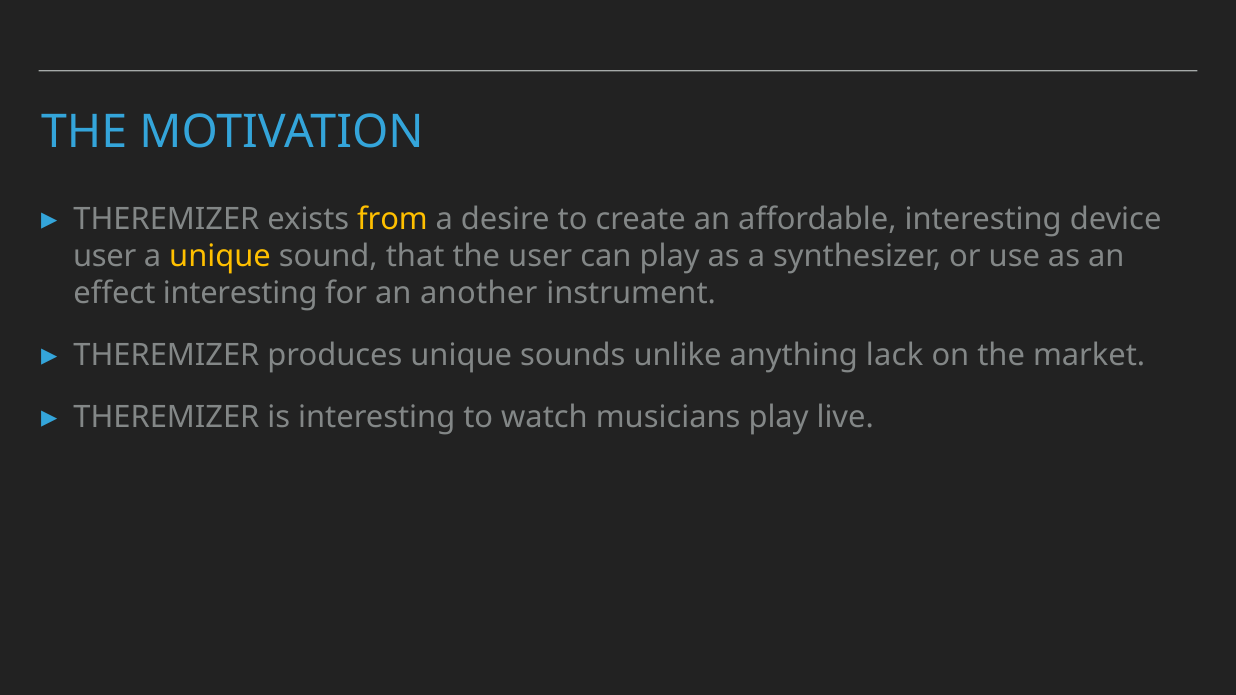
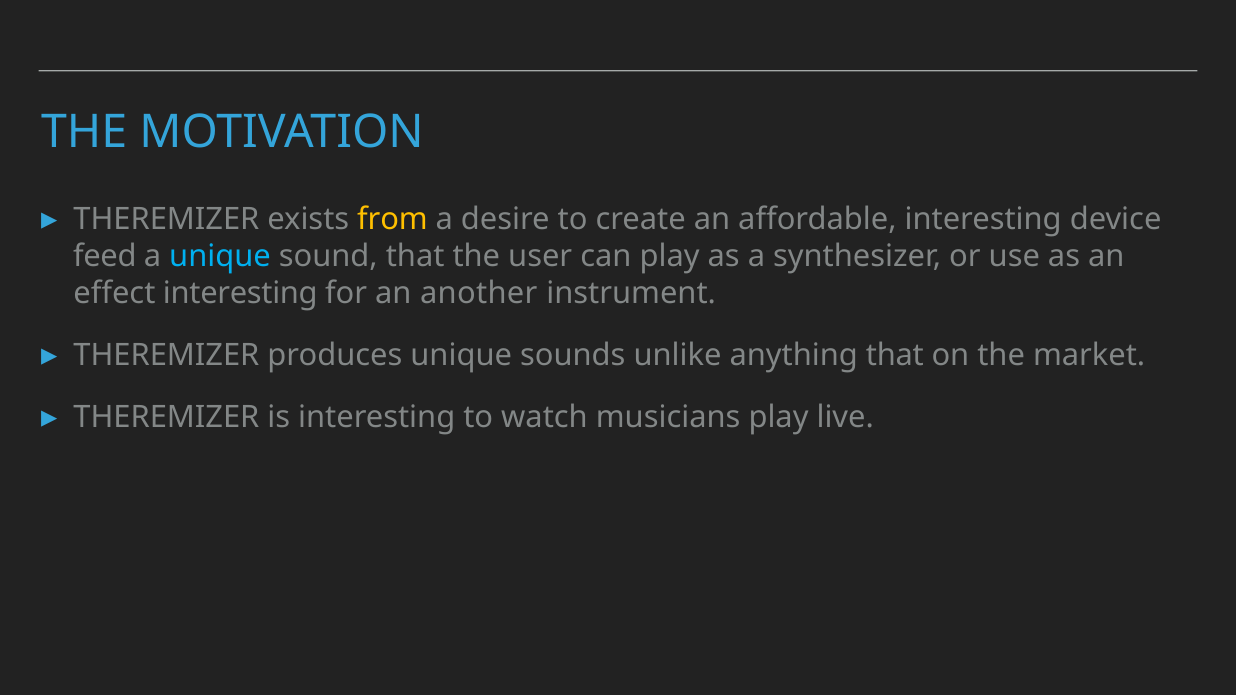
user at (105, 256): user -> feed
unique at (220, 256) colour: yellow -> light blue
anything lack: lack -> that
